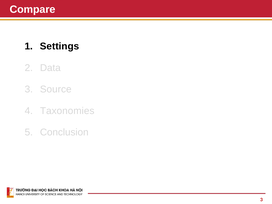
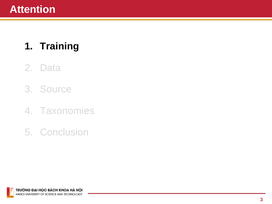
Compare: Compare -> Attention
Settings: Settings -> Training
